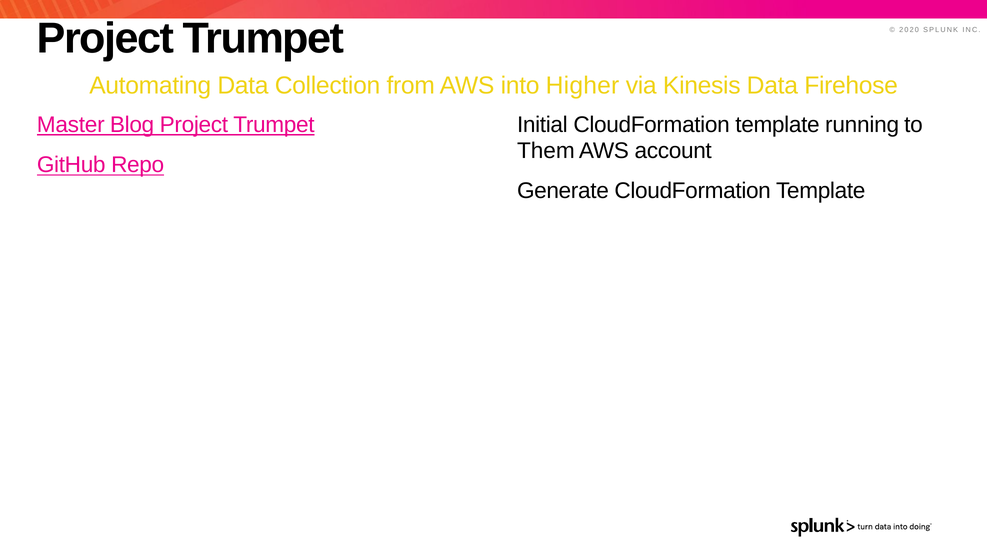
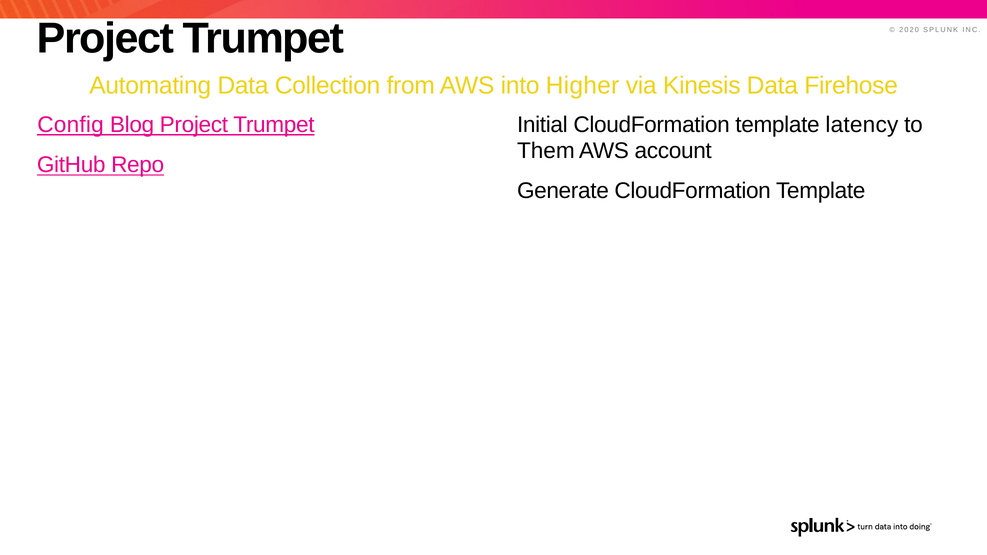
Master: Master -> Config
running: running -> latency
